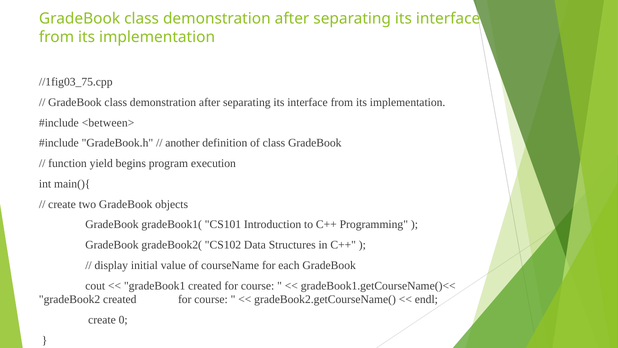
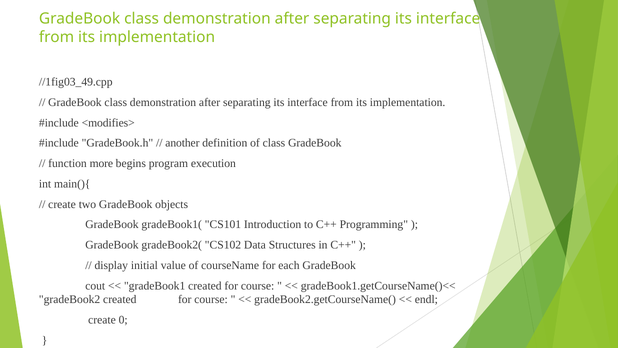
//1fig03_75.cpp: //1fig03_75.cpp -> //1fig03_49.cpp
<between>: <between> -> <modifies>
yield: yield -> more
